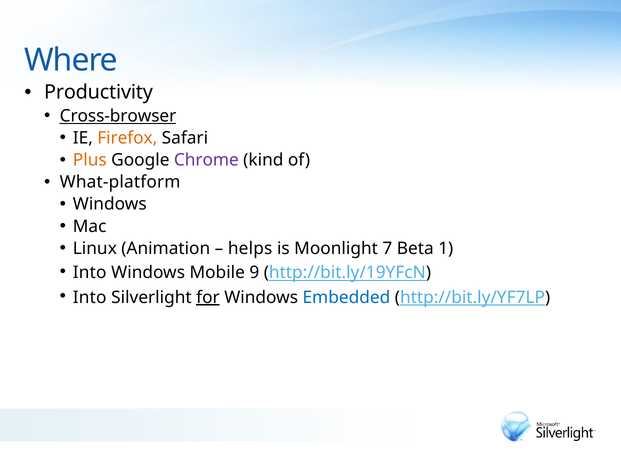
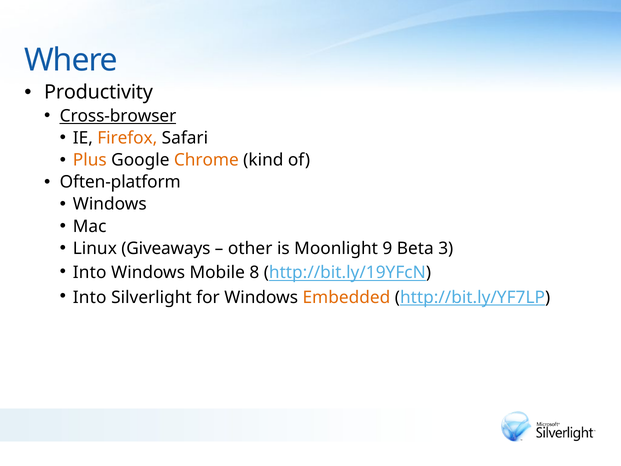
Chrome colour: purple -> orange
What-platform: What-platform -> Often-platform
Animation: Animation -> Giveaways
helps: helps -> other
7: 7 -> 9
1: 1 -> 3
9: 9 -> 8
for underline: present -> none
Embedded colour: blue -> orange
